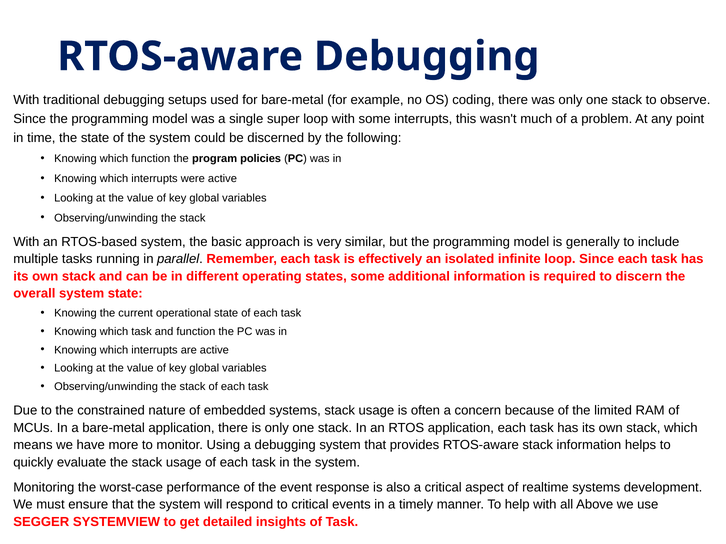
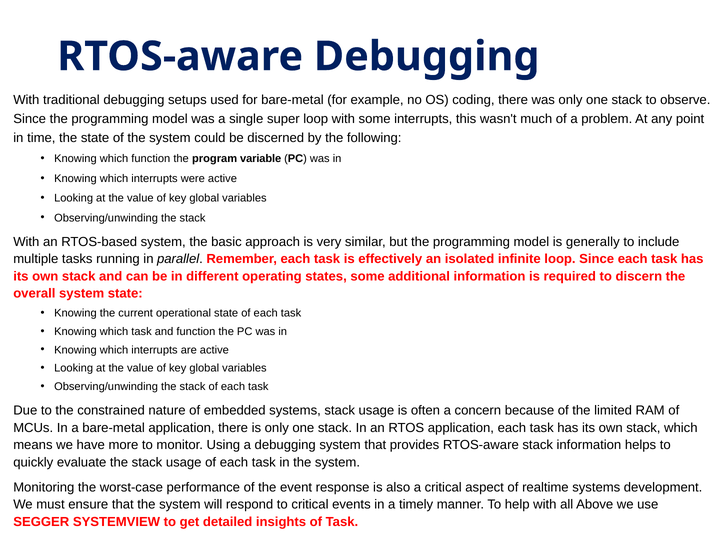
policies: policies -> variable
